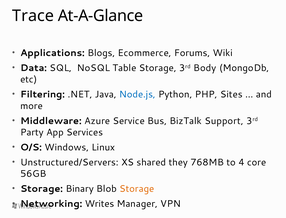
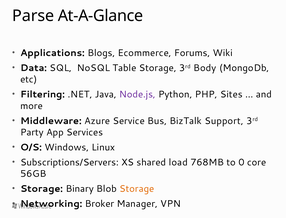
Trace: Trace -> Parse
Node.js colour: blue -> purple
Unstructured/Servers: Unstructured/Servers -> Subscriptions/Servers
they: they -> load
4: 4 -> 0
Writes: Writes -> Broker
